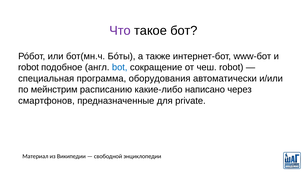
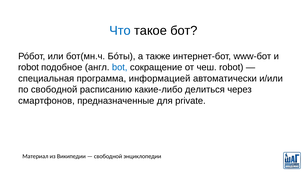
Что colour: purple -> blue
оборудования: оборудования -> информацией
по мейнстрим: мейнстрим -> свободной
написано: написано -> делиться
